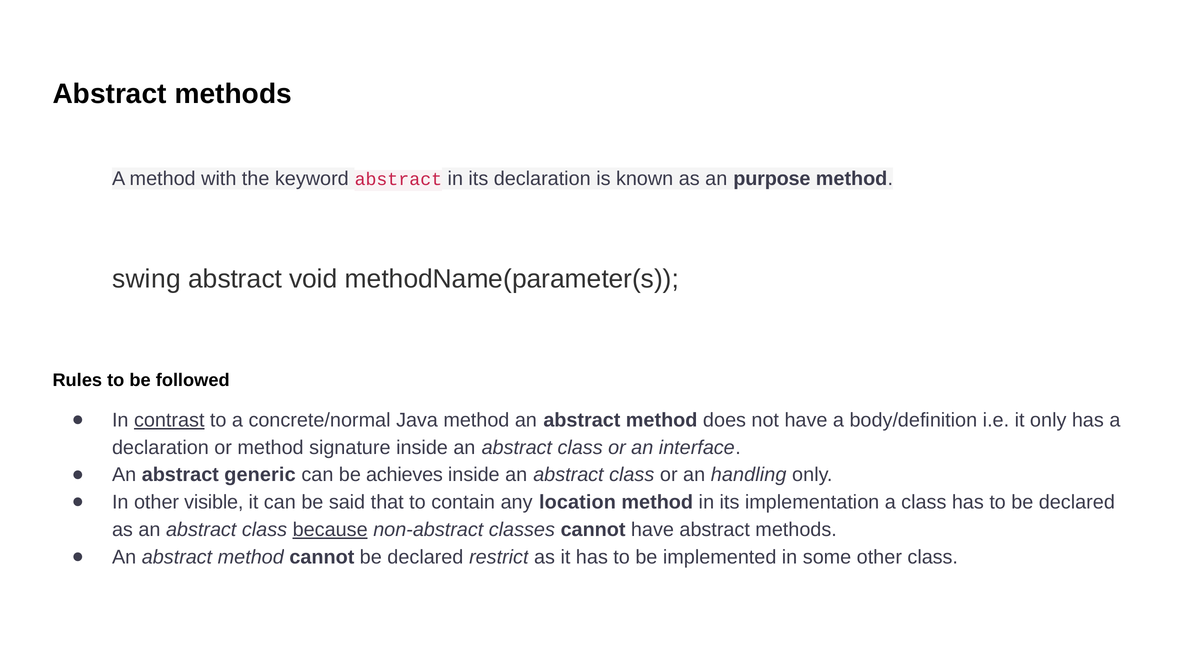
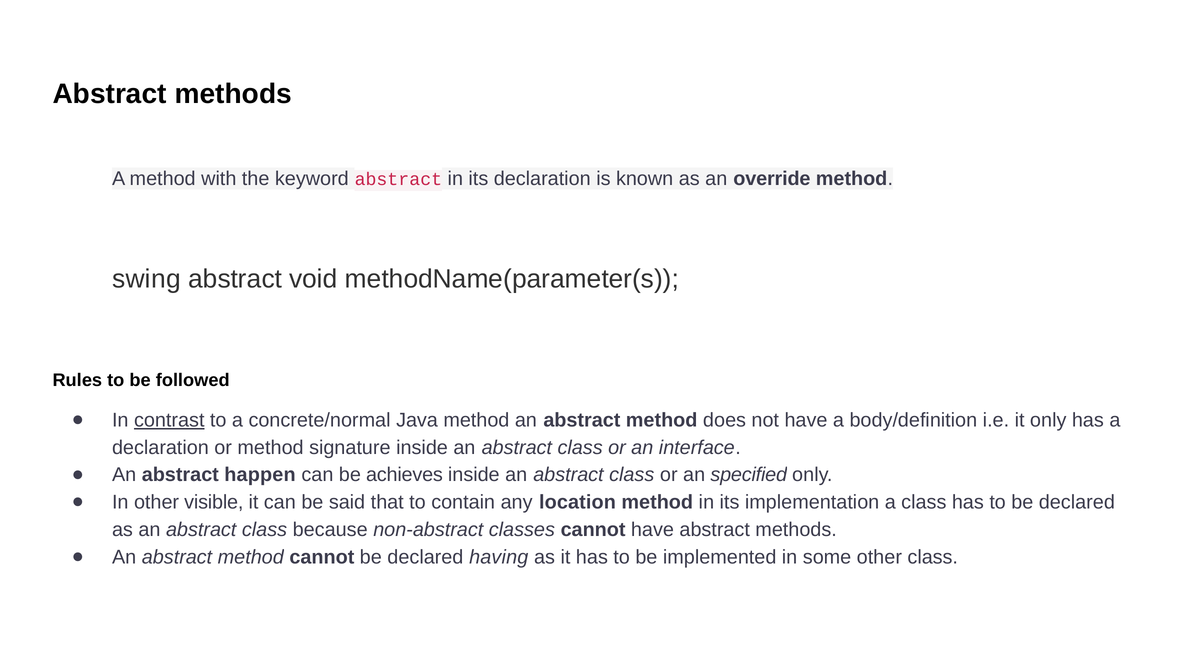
purpose: purpose -> override
generic: generic -> happen
handling: handling -> specified
because underline: present -> none
restrict: restrict -> having
